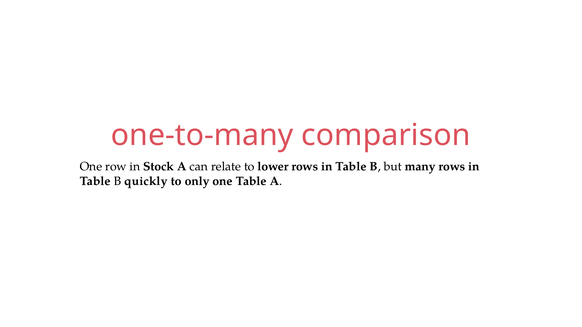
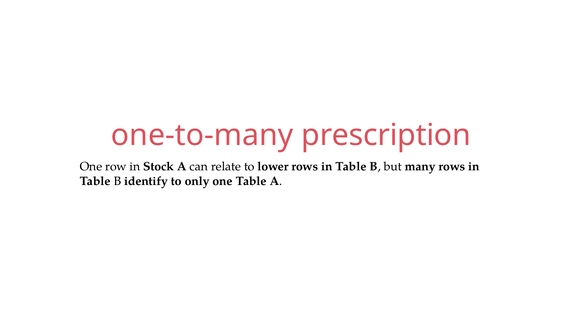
comparison: comparison -> prescription
quickly: quickly -> identify
